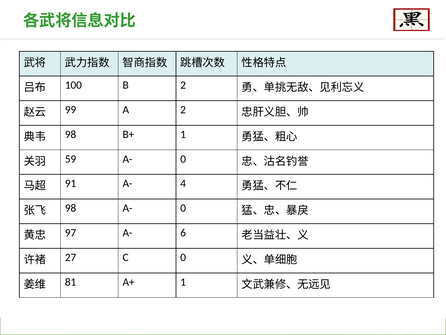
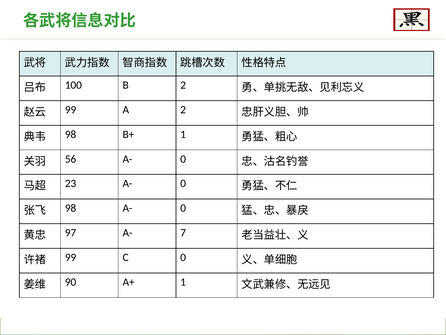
59: 59 -> 56
91: 91 -> 23
4 at (183, 183): 4 -> 0
6: 6 -> 7
27 at (71, 257): 27 -> 99
81: 81 -> 90
